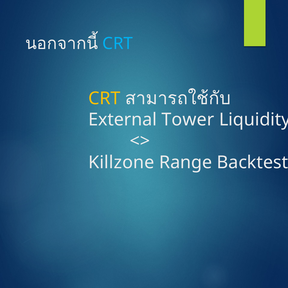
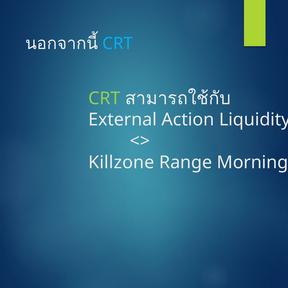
CRT at (104, 98) colour: yellow -> light green
Tower: Tower -> Action
Backtest: Backtest -> Morning
